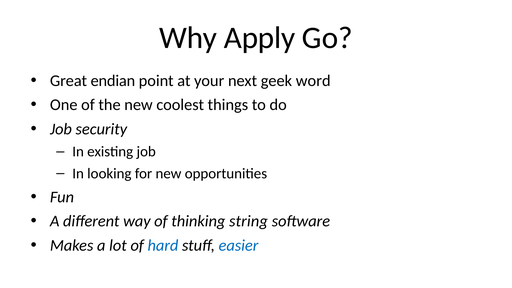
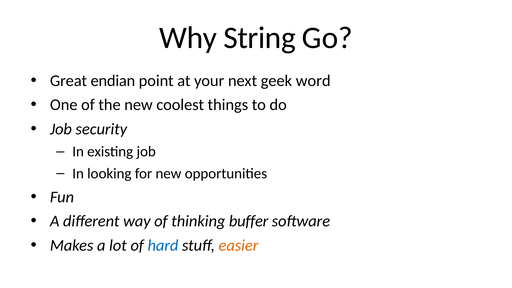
Apply: Apply -> String
string: string -> buffer
easier colour: blue -> orange
